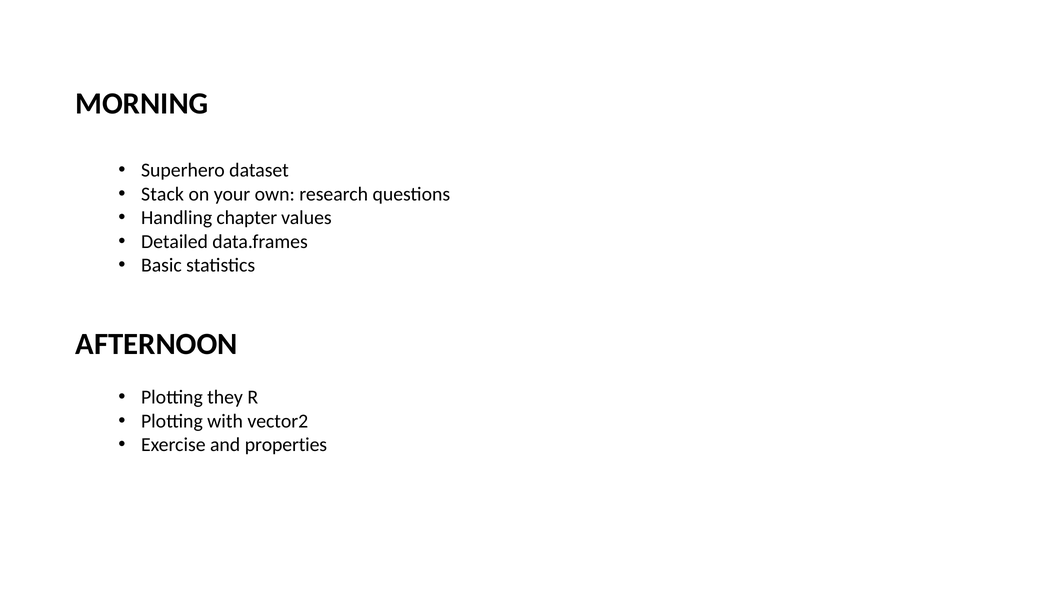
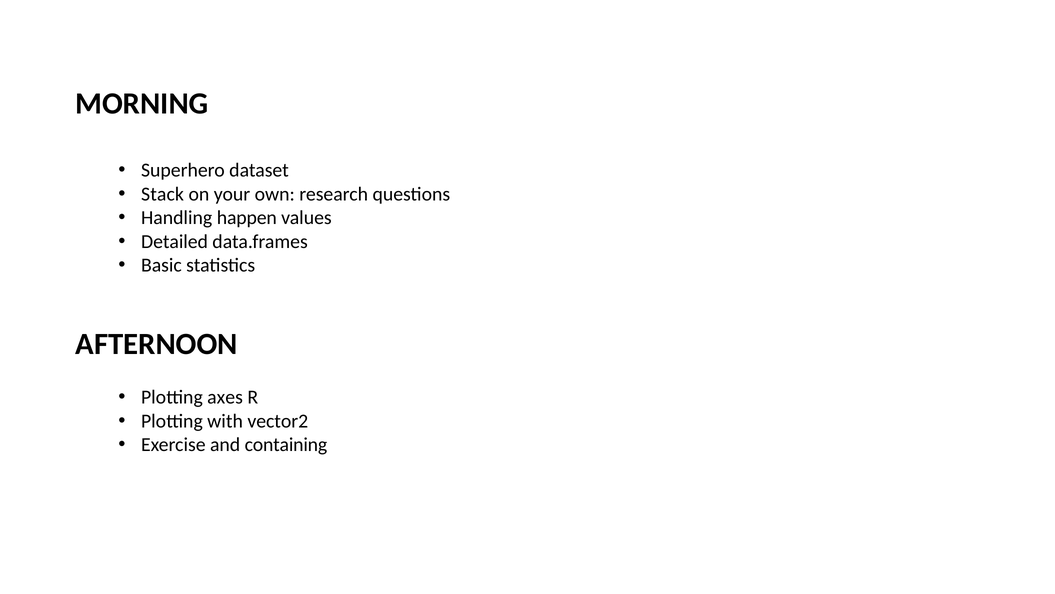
chapter: chapter -> happen
they: they -> axes
properties: properties -> containing
